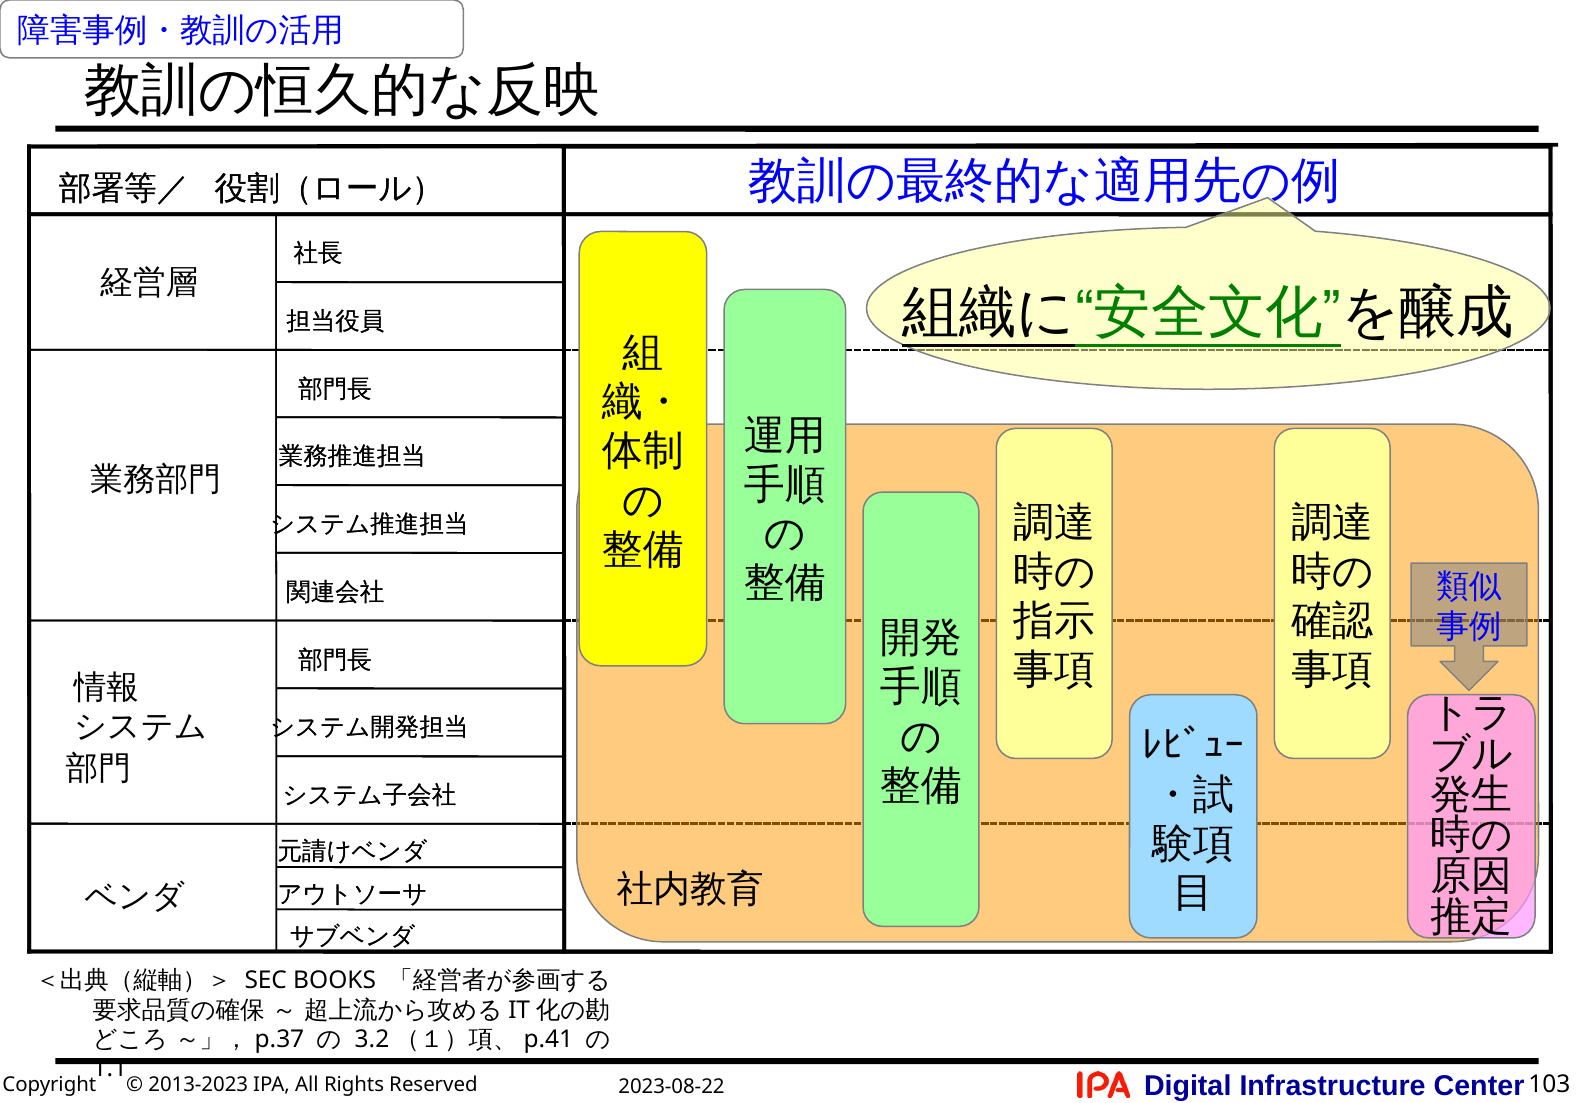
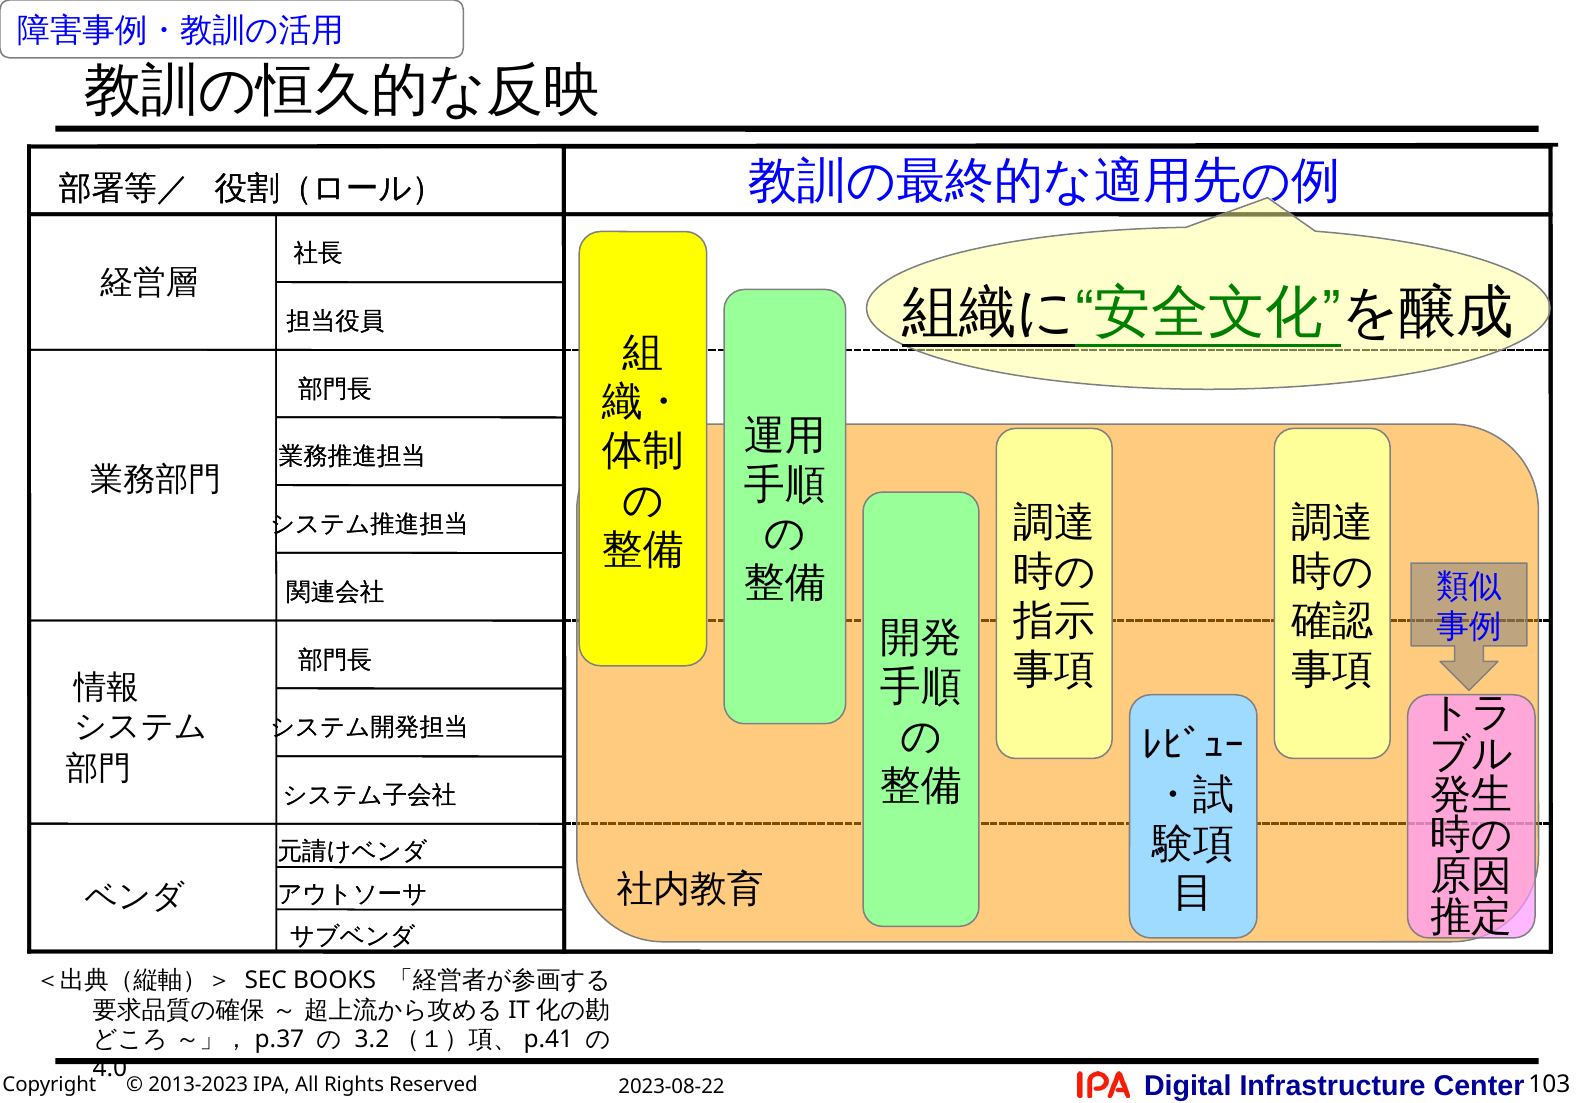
1.1: 1.1 -> 4.0
